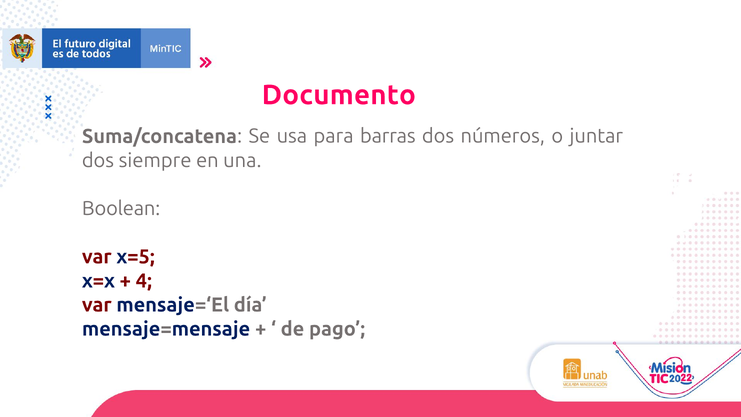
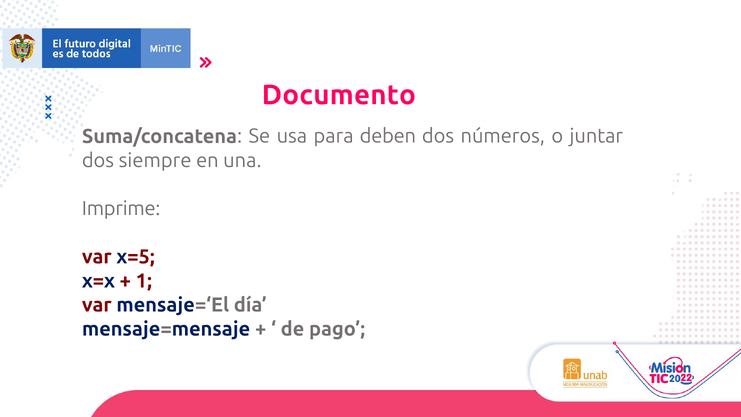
barras: barras -> deben
Boolean: Boolean -> Imprime
4: 4 -> 1
